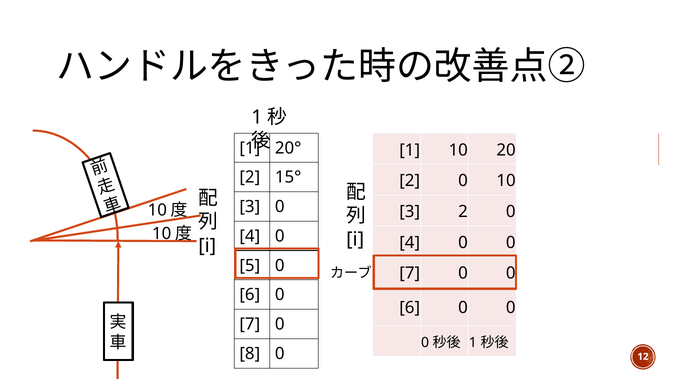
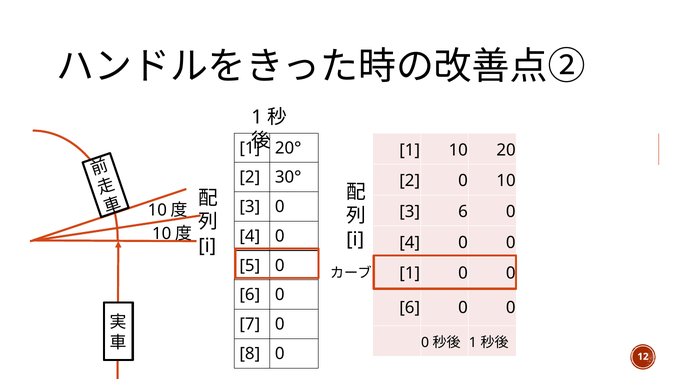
15°: 15° -> 30°
3 2: 2 -> 6
7 at (410, 273): 7 -> 1
